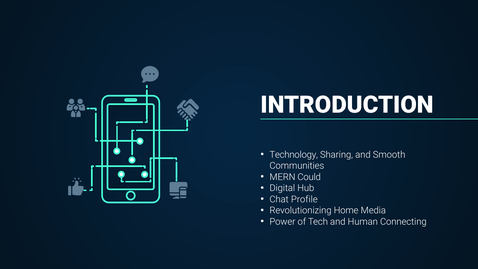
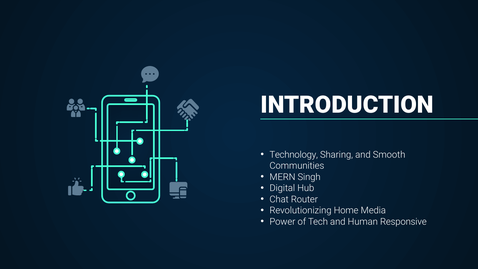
Could: Could -> Singh
Profile: Profile -> Router
Connecting: Connecting -> Responsive
